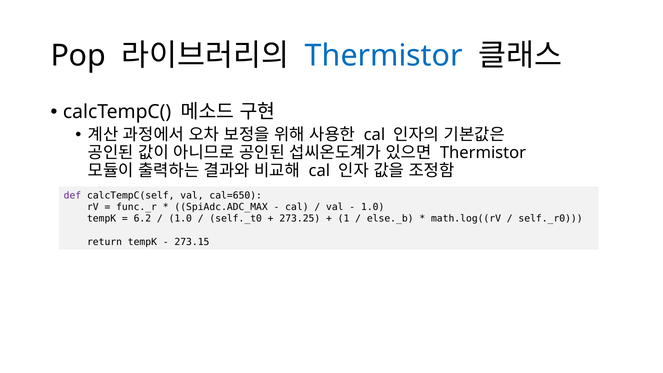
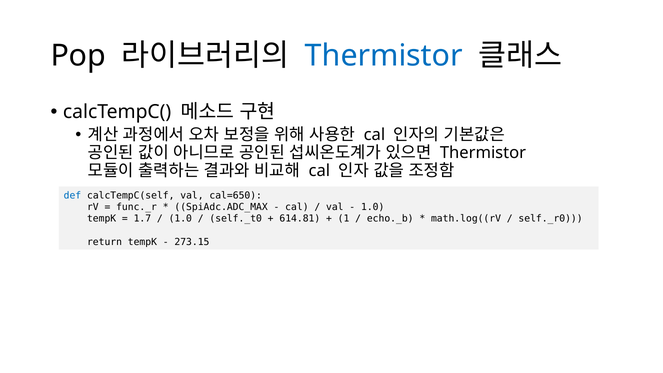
def colour: purple -> blue
6.2: 6.2 -> 1.7
273.25: 273.25 -> 614.81
else._b: else._b -> echo._b
